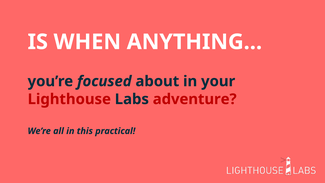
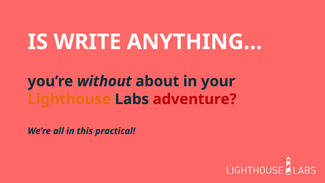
WHEN: WHEN -> WRITE
focused: focused -> without
Lighthouse colour: red -> orange
